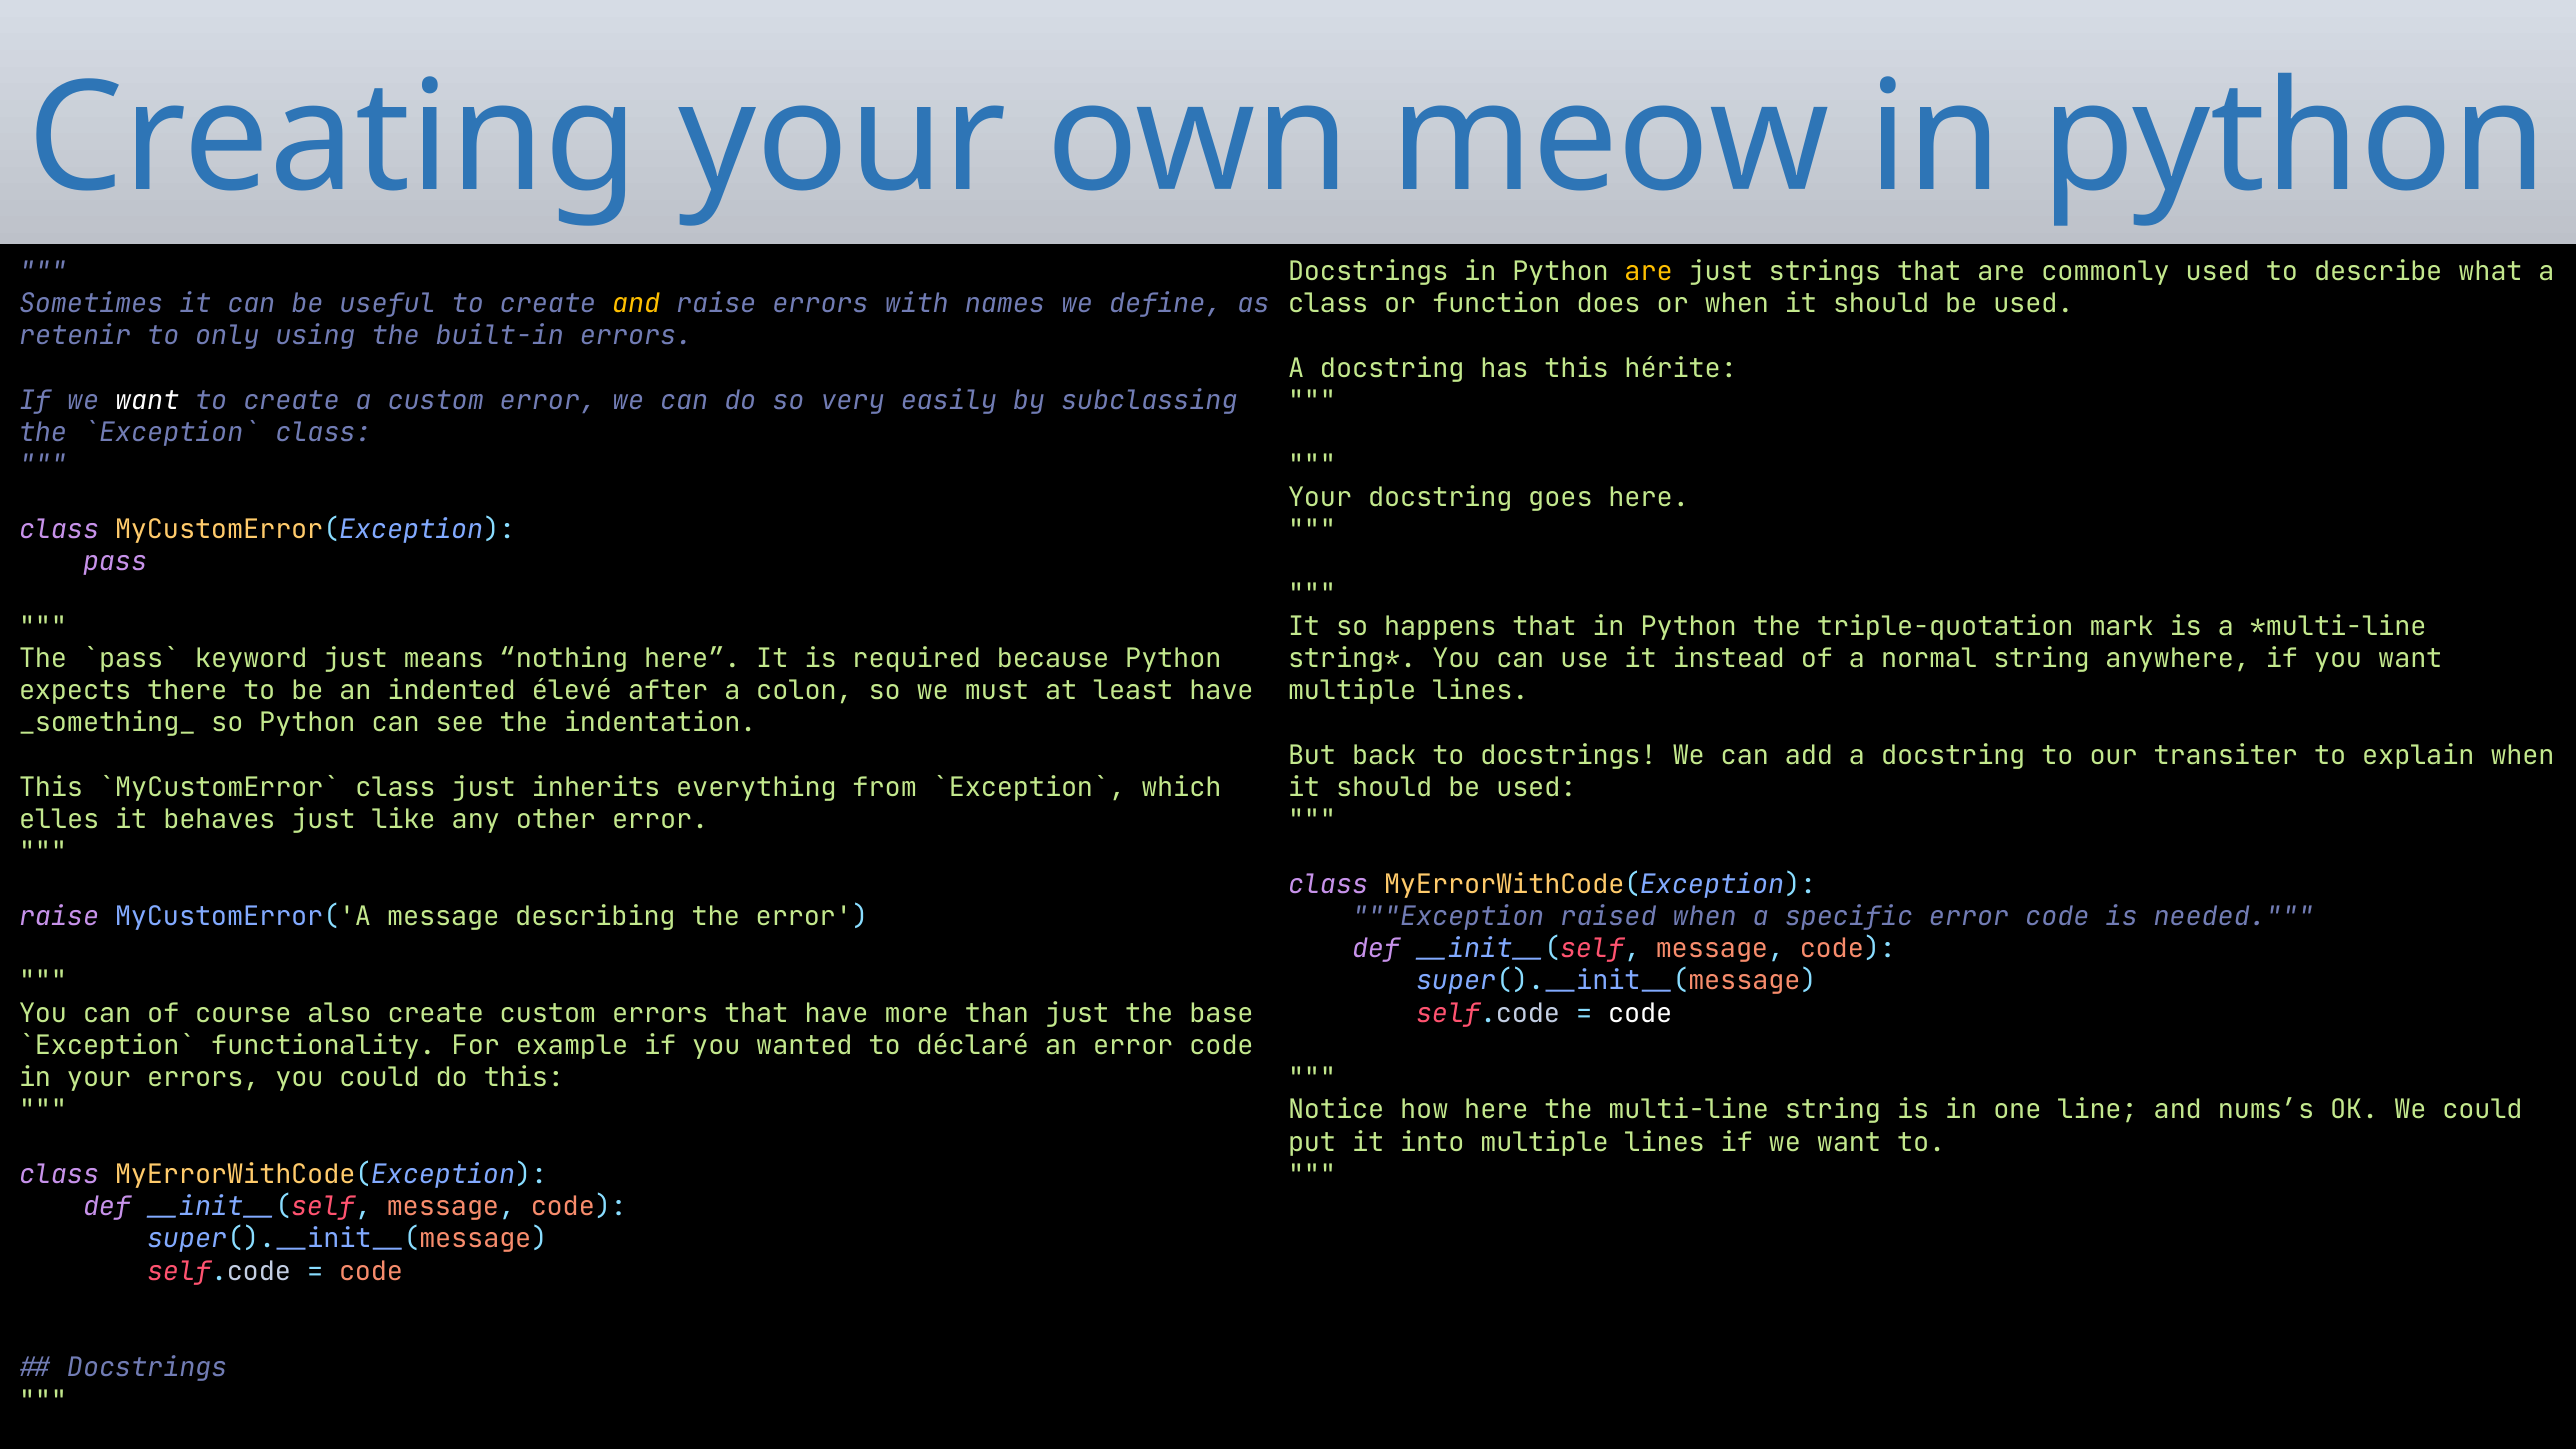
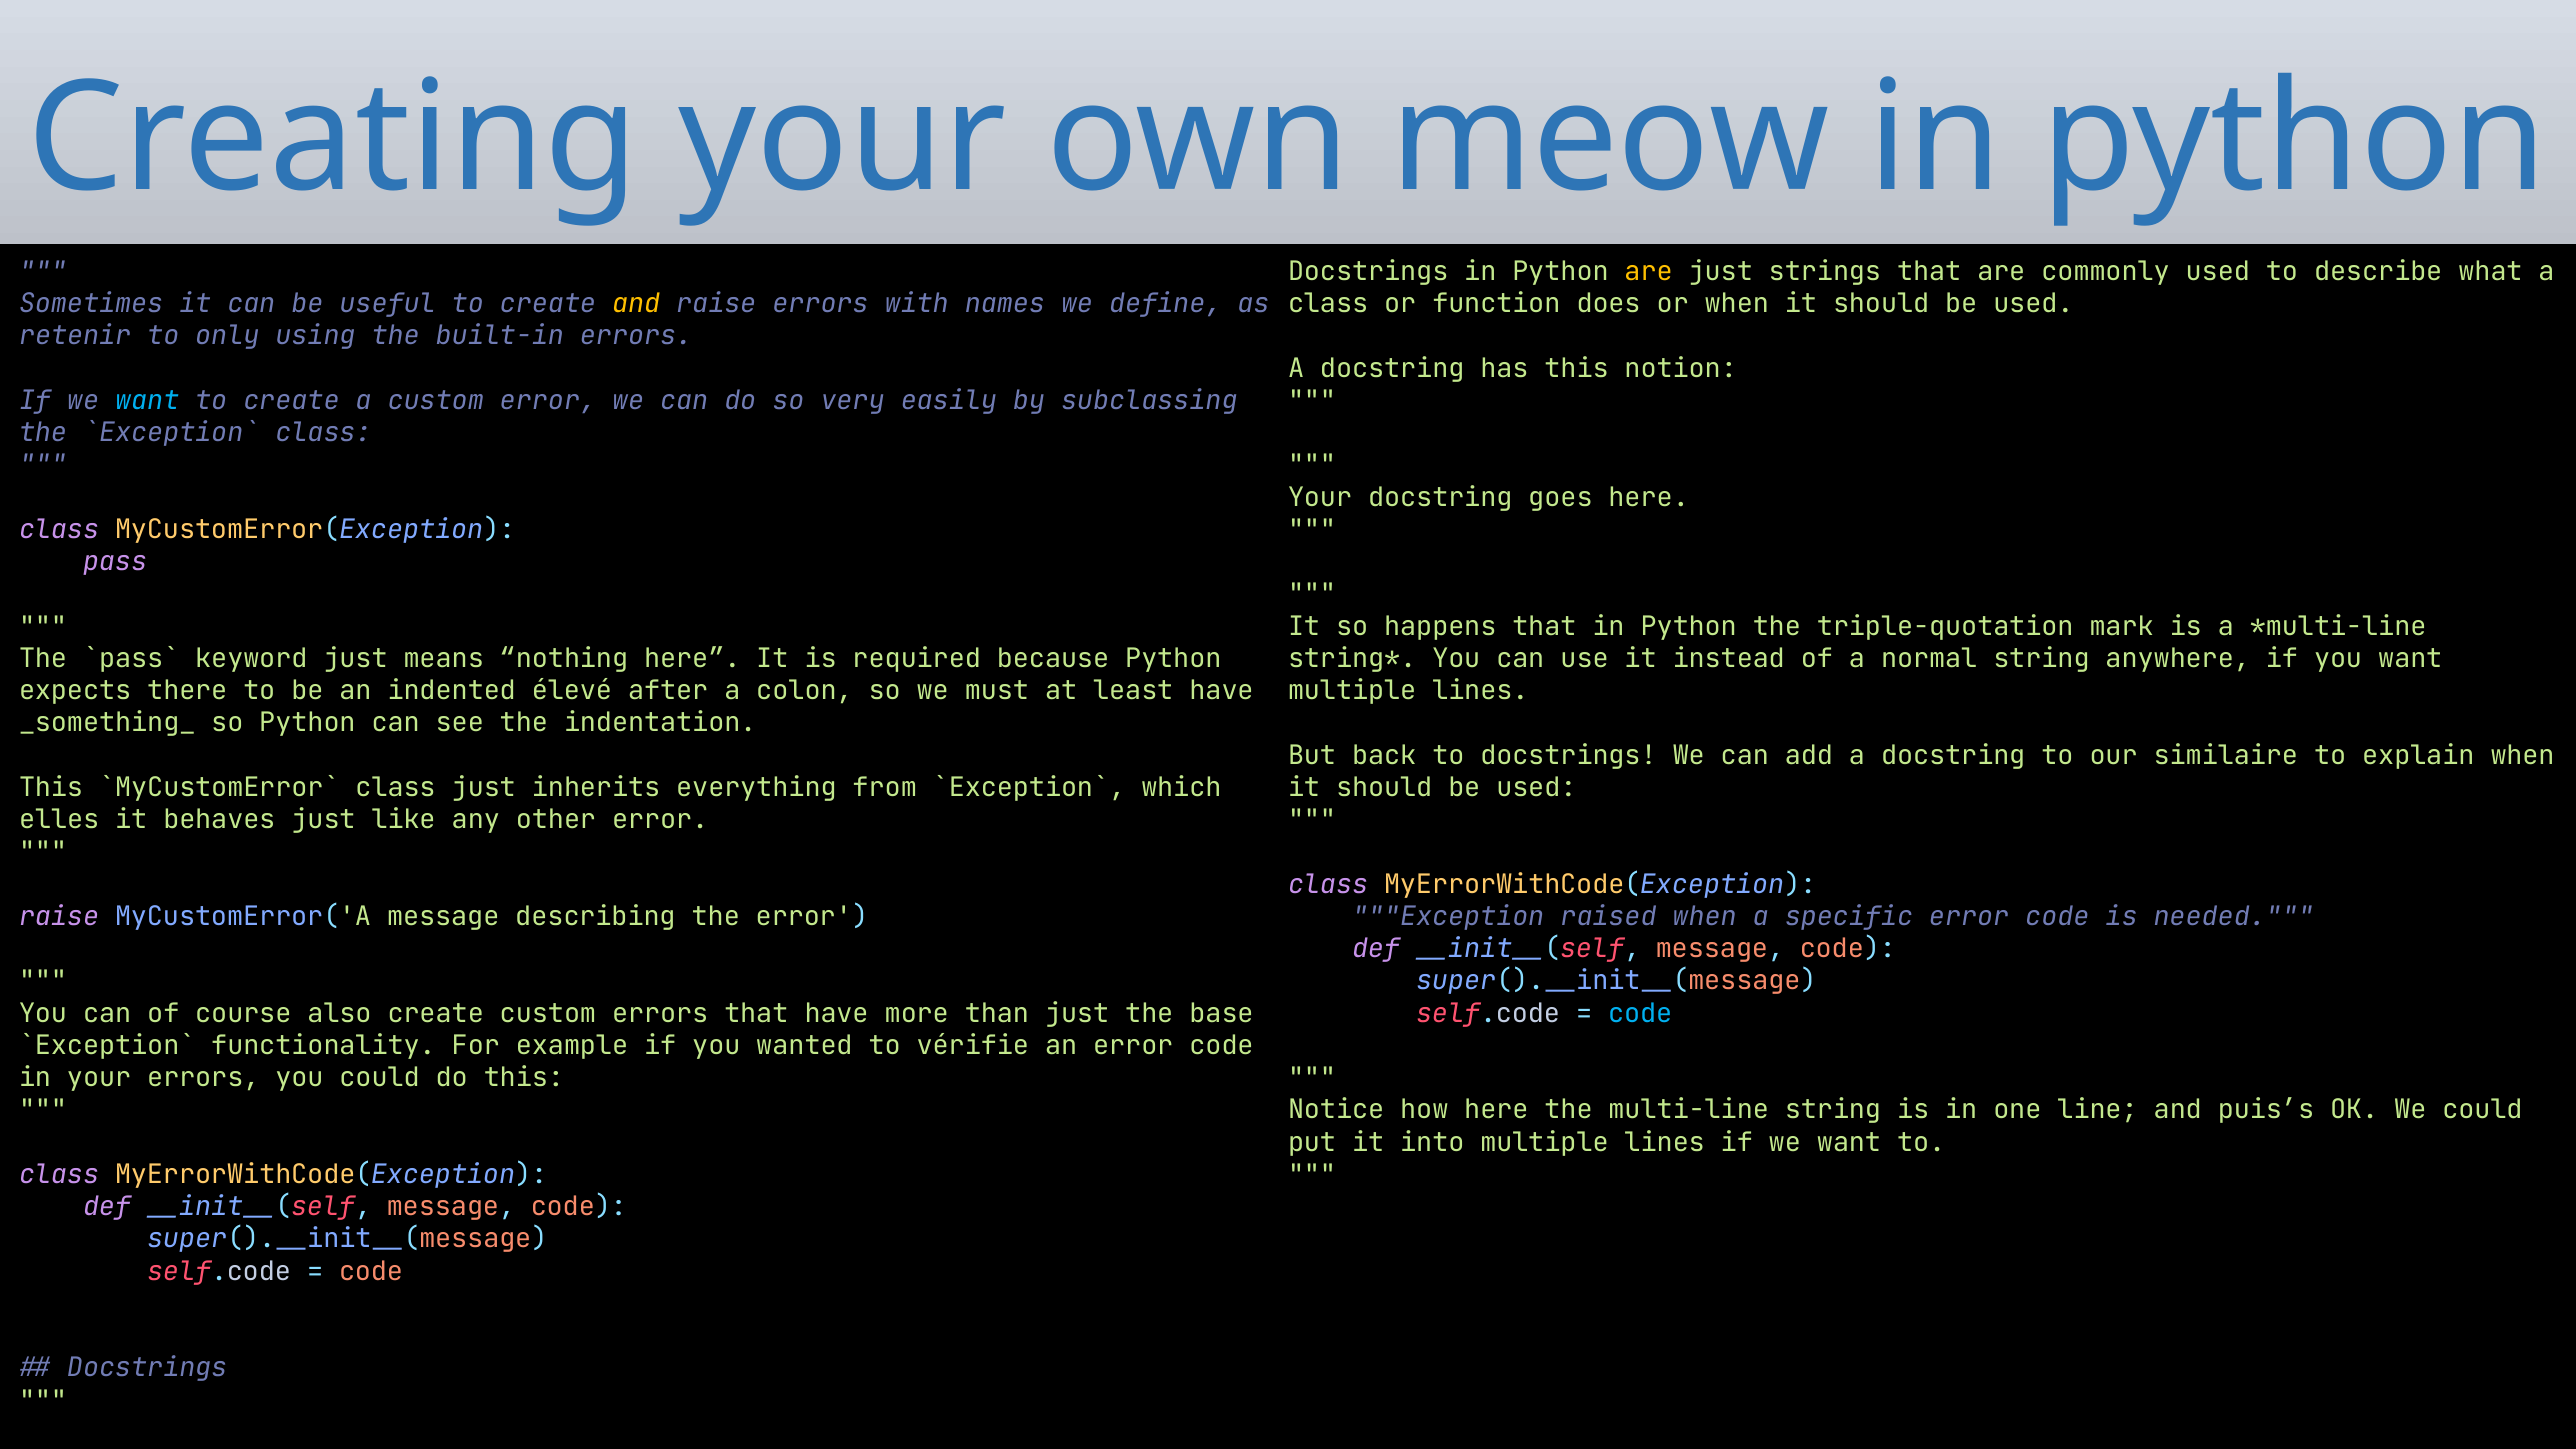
hérite: hérite -> notion
want at (147, 401) colour: white -> light blue
transiter: transiter -> similaire
code at (1640, 1013) colour: white -> light blue
déclaré: déclaré -> vérifie
nums’s: nums’s -> puis’s
